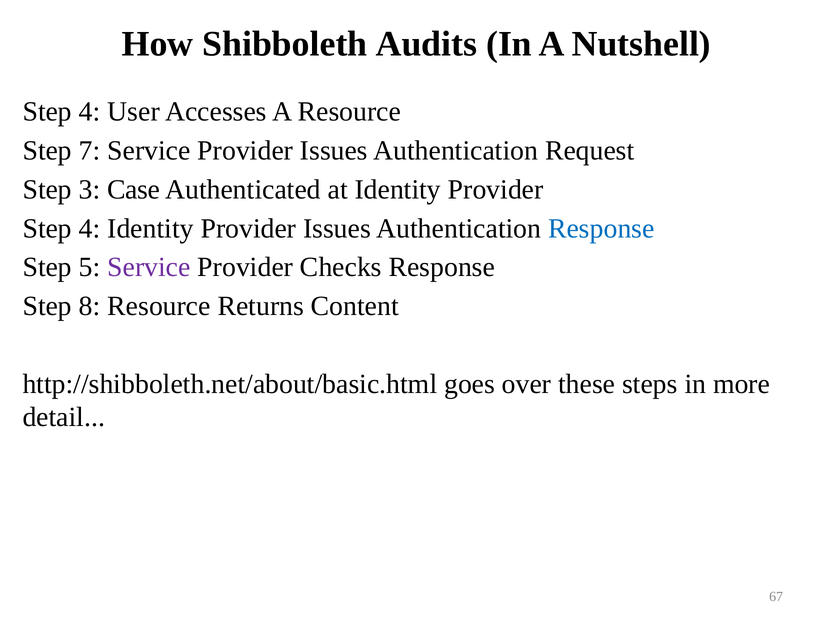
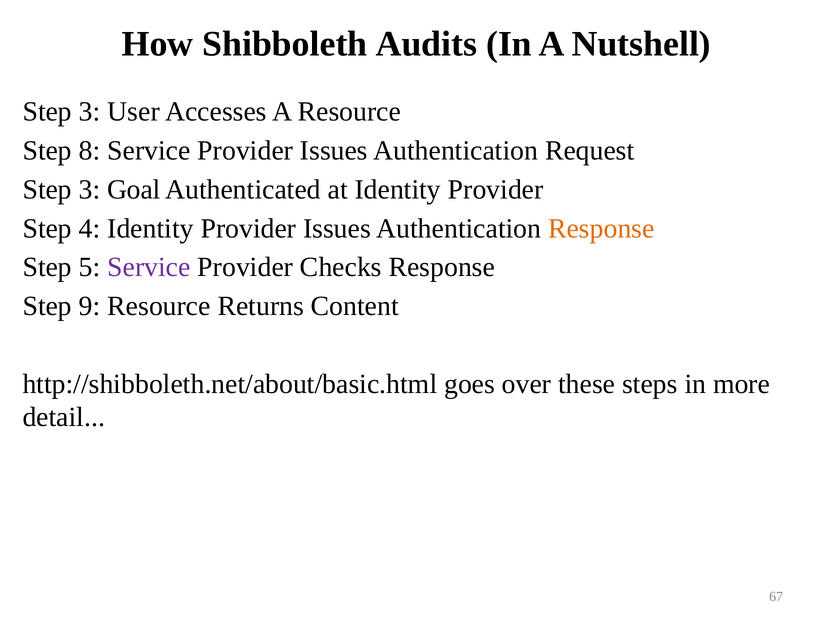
4 at (90, 112): 4 -> 3
7: 7 -> 8
Case: Case -> Goal
Response at (601, 228) colour: blue -> orange
8: 8 -> 9
